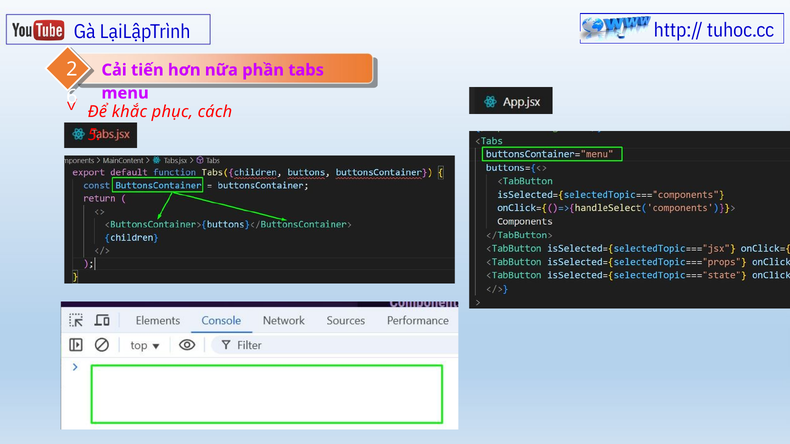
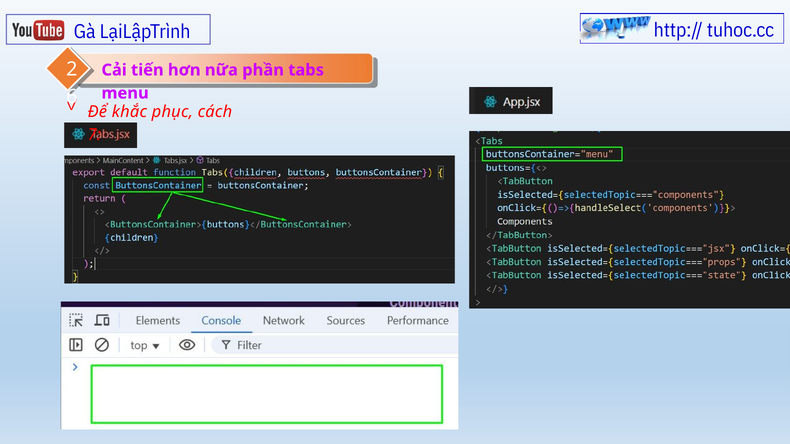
5: 5 -> 7
